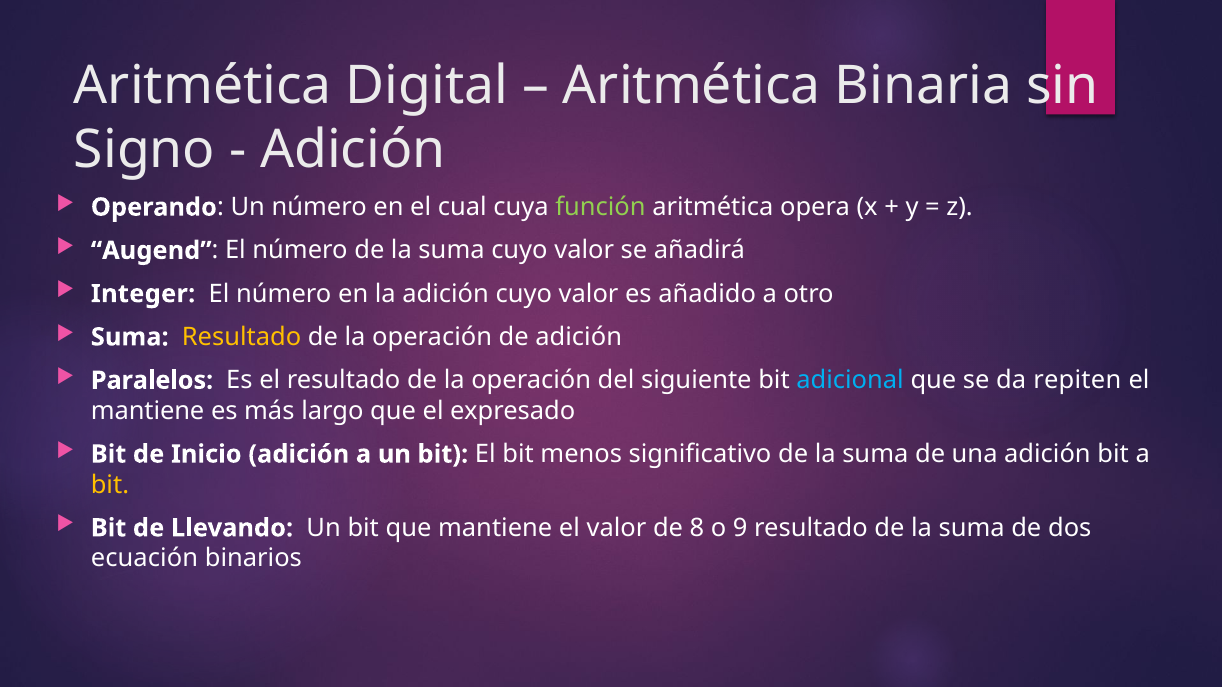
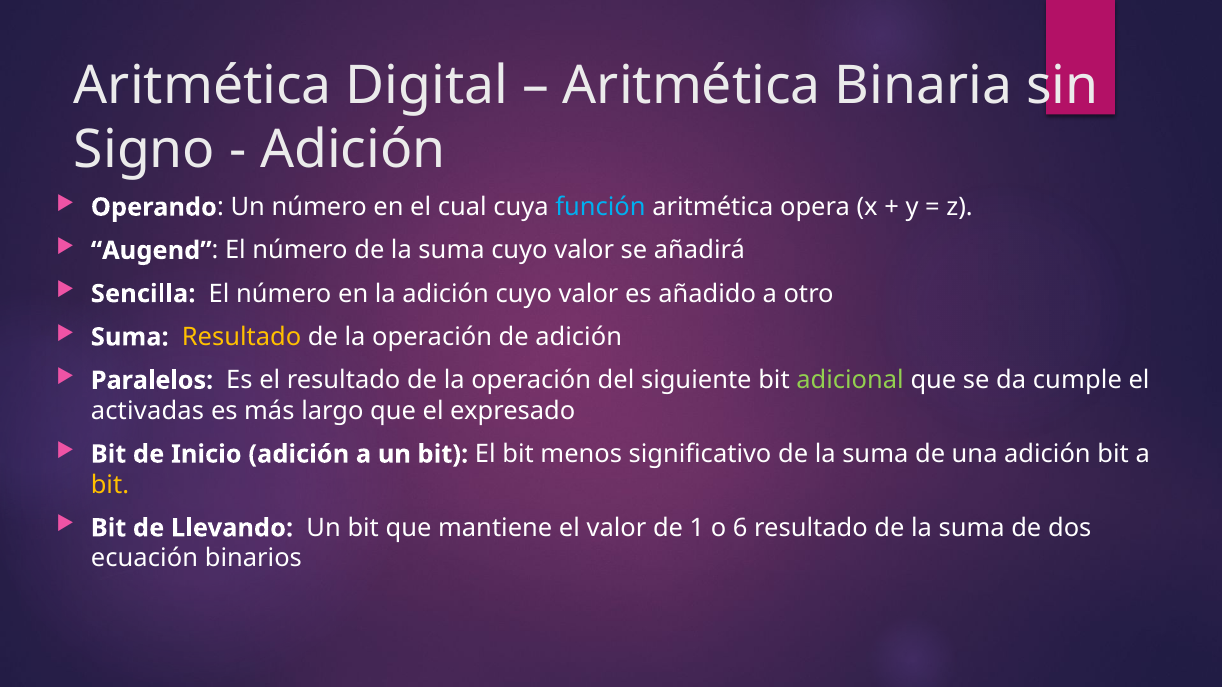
función colour: light green -> light blue
Integer: Integer -> Sencilla
adicional colour: light blue -> light green
repiten: repiten -> cumple
mantiene at (148, 411): mantiene -> activadas
8: 8 -> 1
9: 9 -> 6
